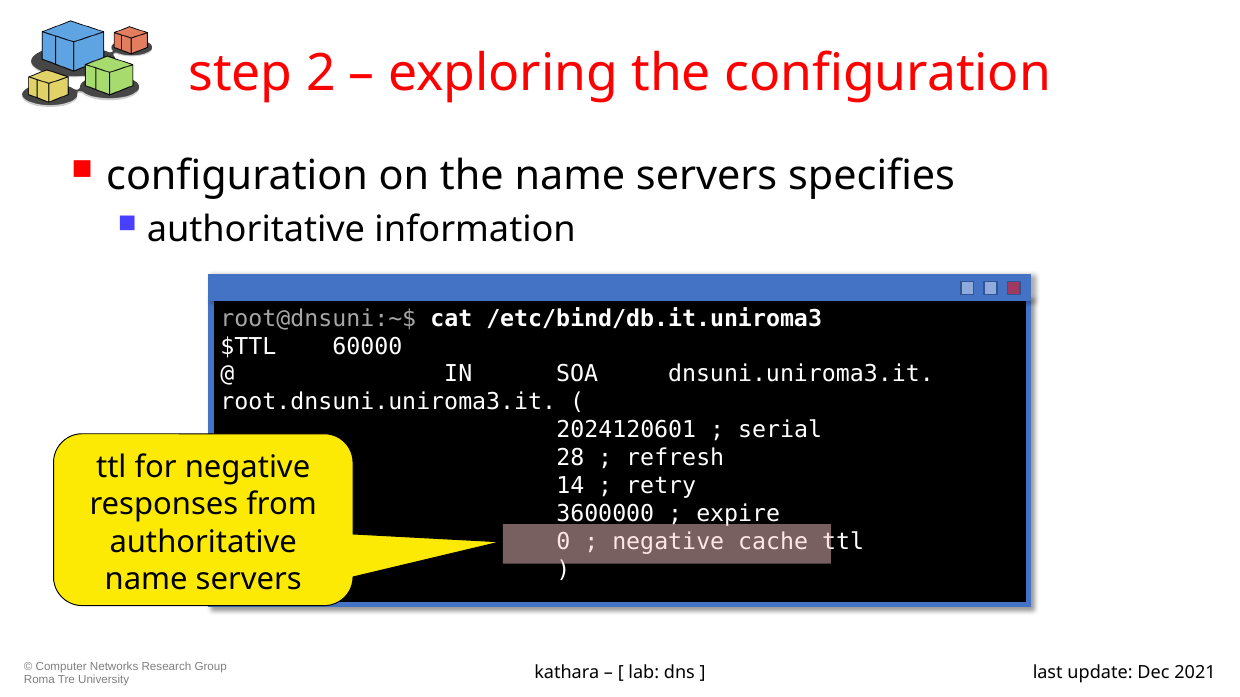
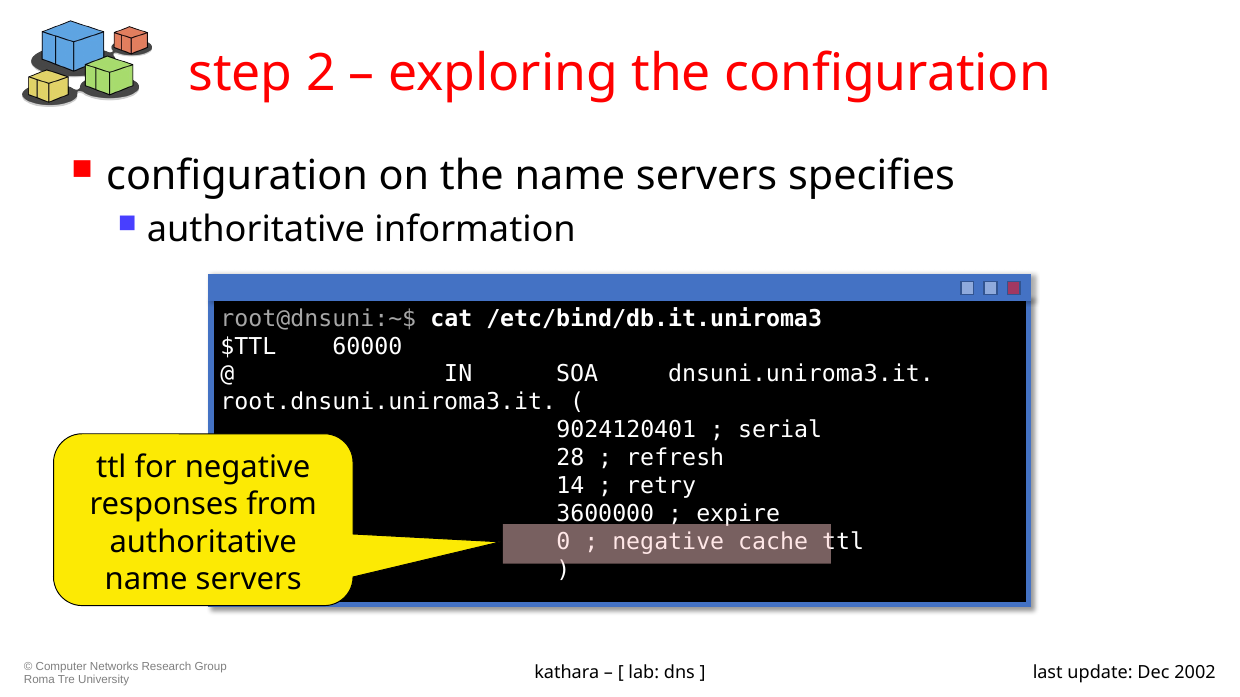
2024120601: 2024120601 -> 9024120401
2021: 2021 -> 2002
